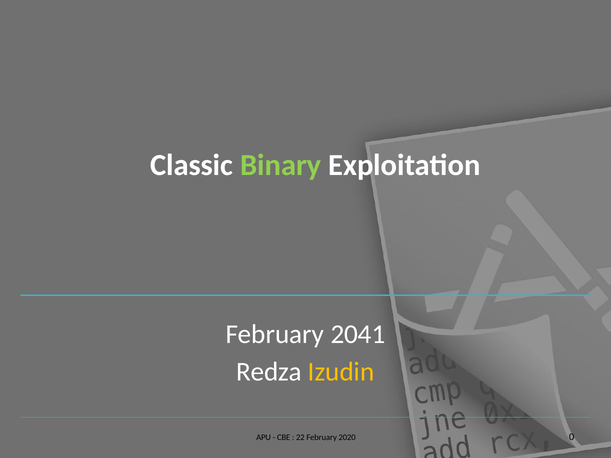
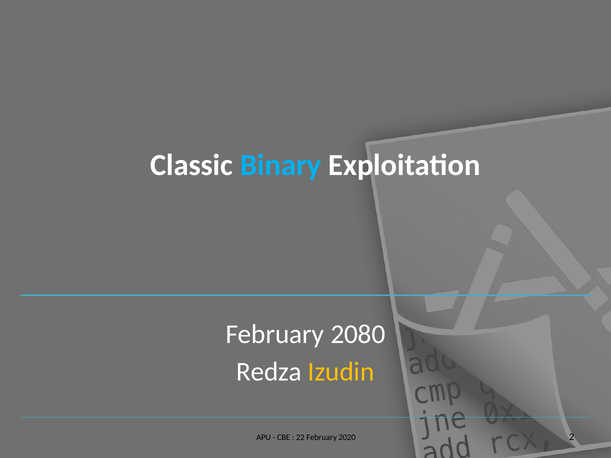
Binary colour: light green -> light blue
2041: 2041 -> 2080
0: 0 -> 2
